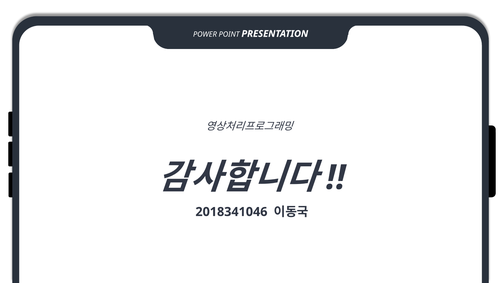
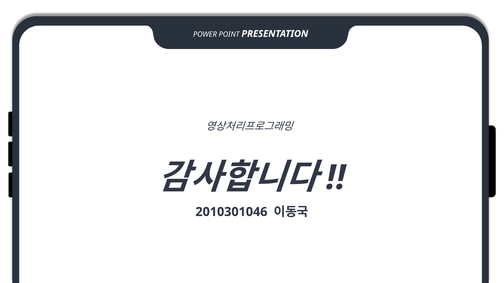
2018341046: 2018341046 -> 2010301046
